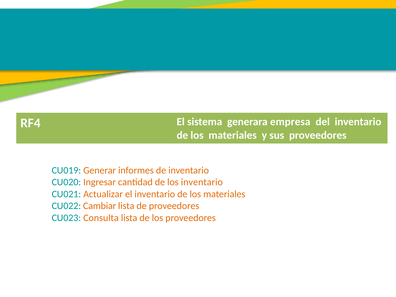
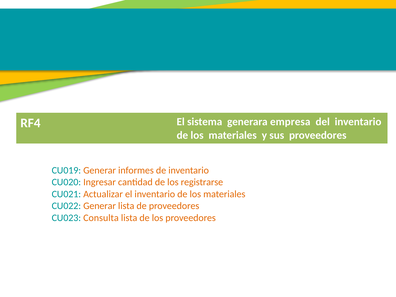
los inventario: inventario -> registrarse
CU022 Cambiar: Cambiar -> Generar
